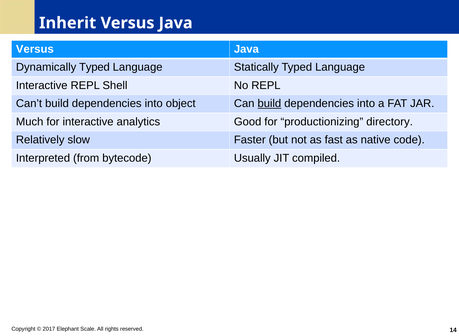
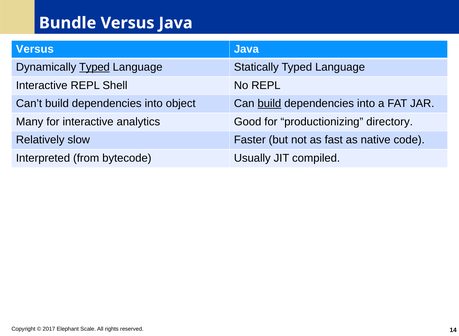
Inherit: Inherit -> Bundle
Typed at (94, 67) underline: none -> present
Much: Much -> Many
